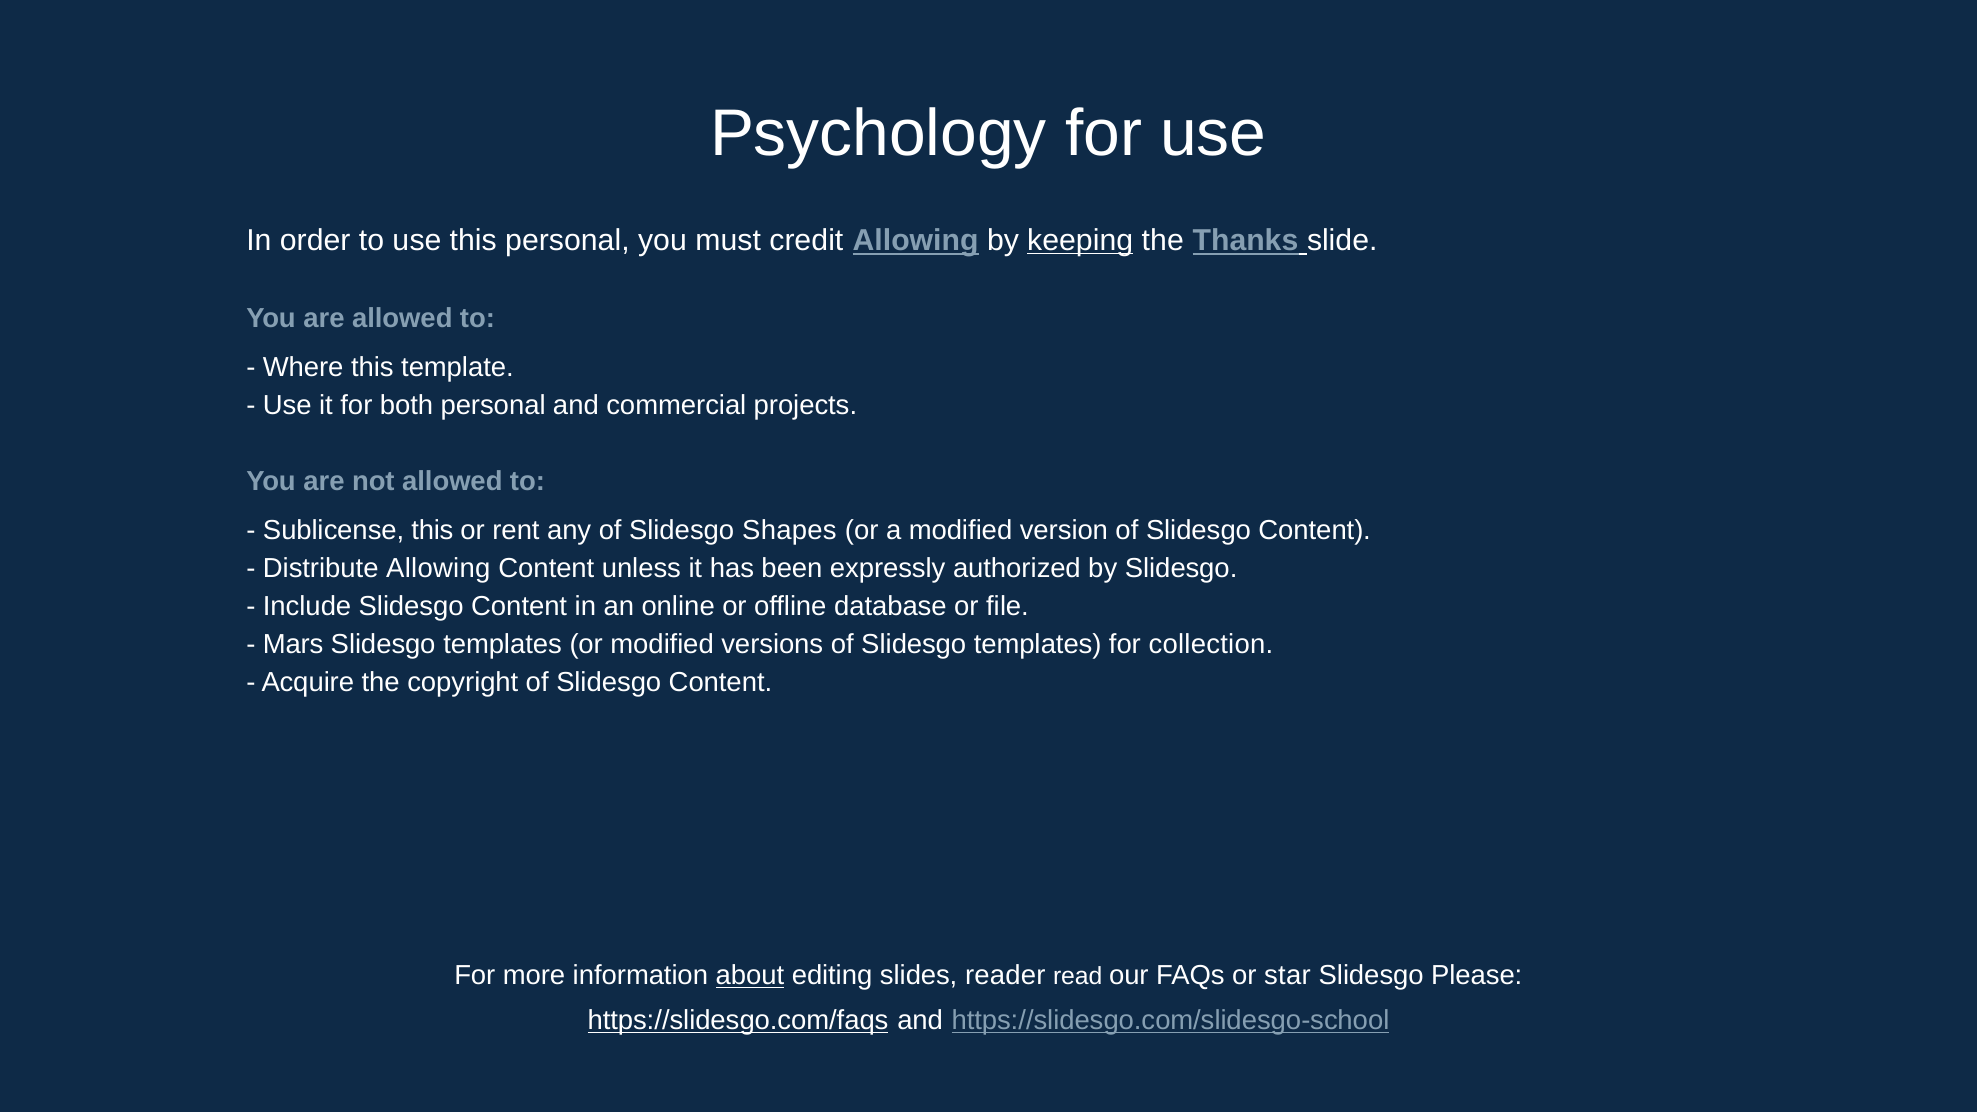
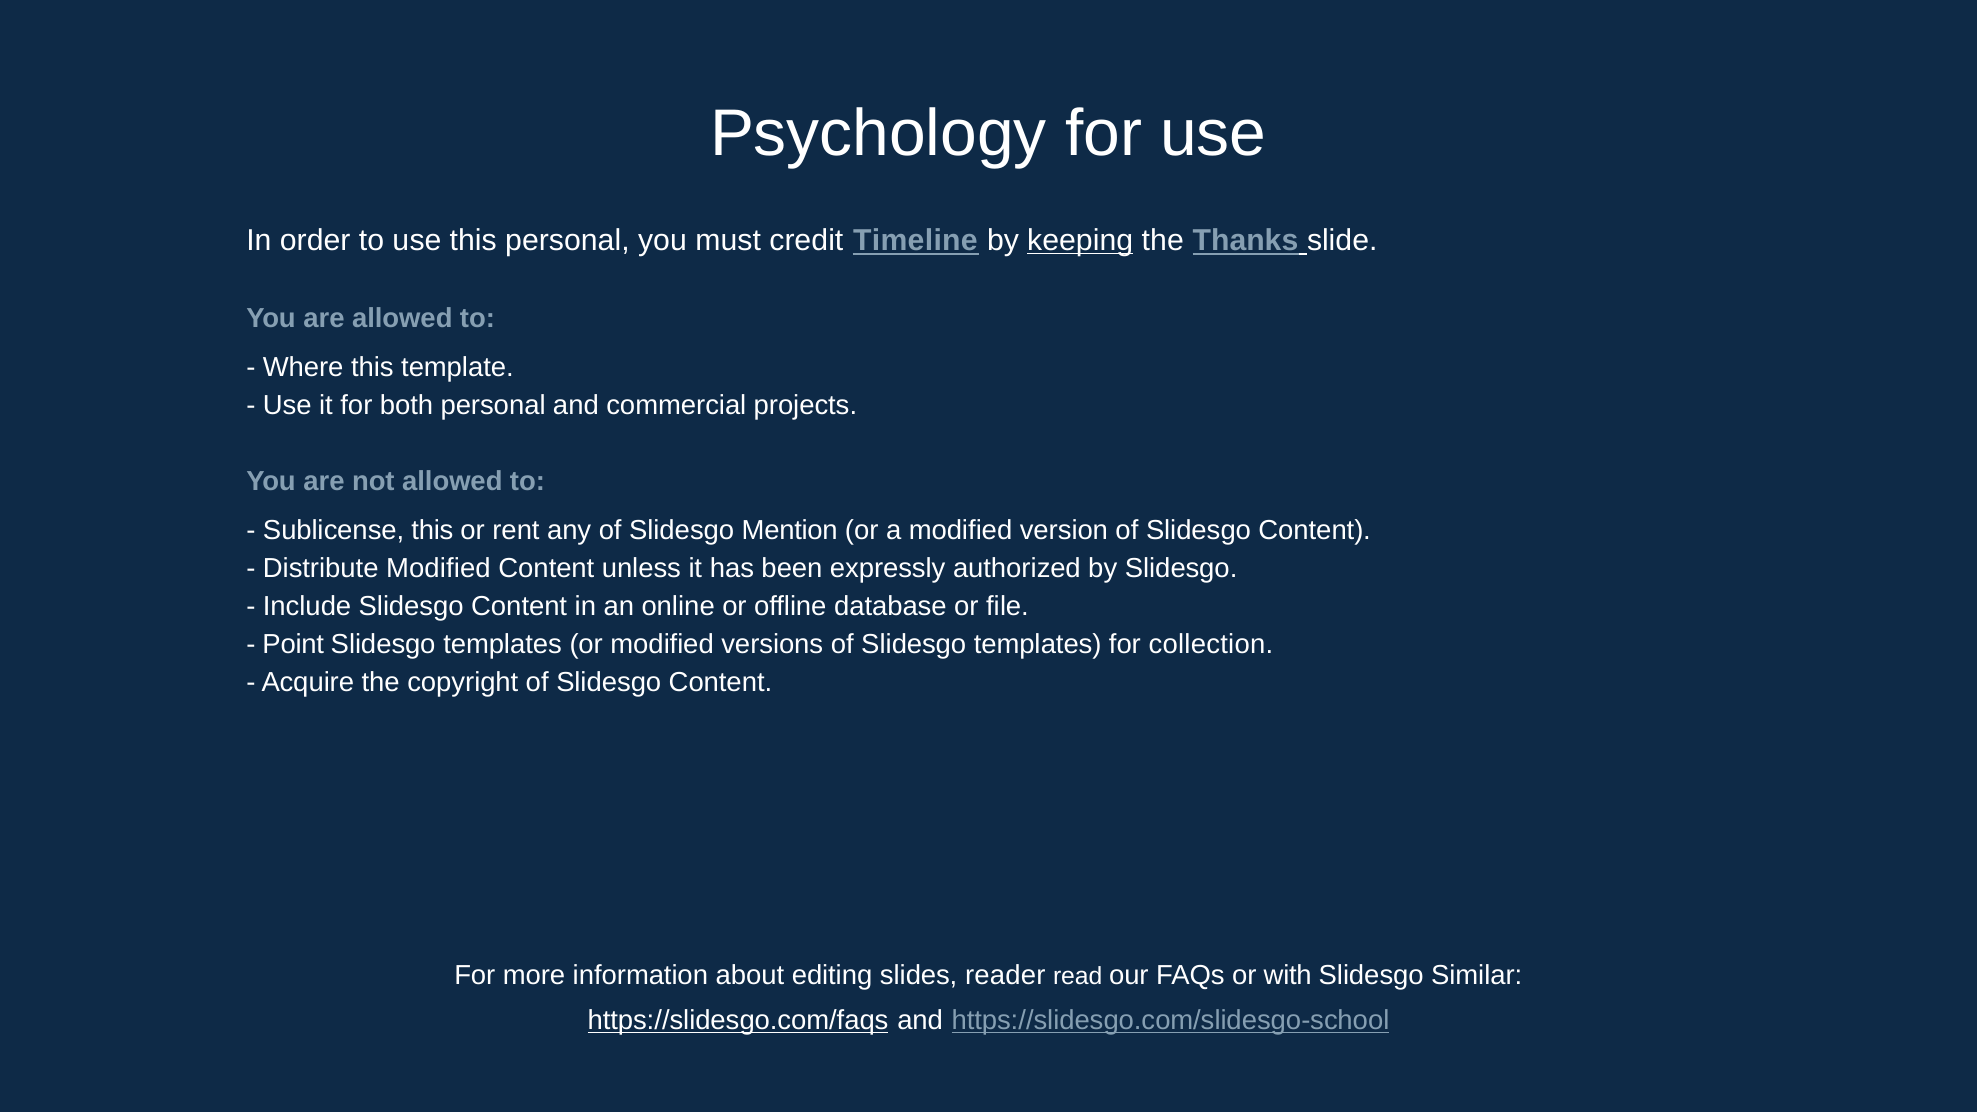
credit Allowing: Allowing -> Timeline
Shapes: Shapes -> Mention
Distribute Allowing: Allowing -> Modified
Mars: Mars -> Point
about underline: present -> none
star: star -> with
Please: Please -> Similar
